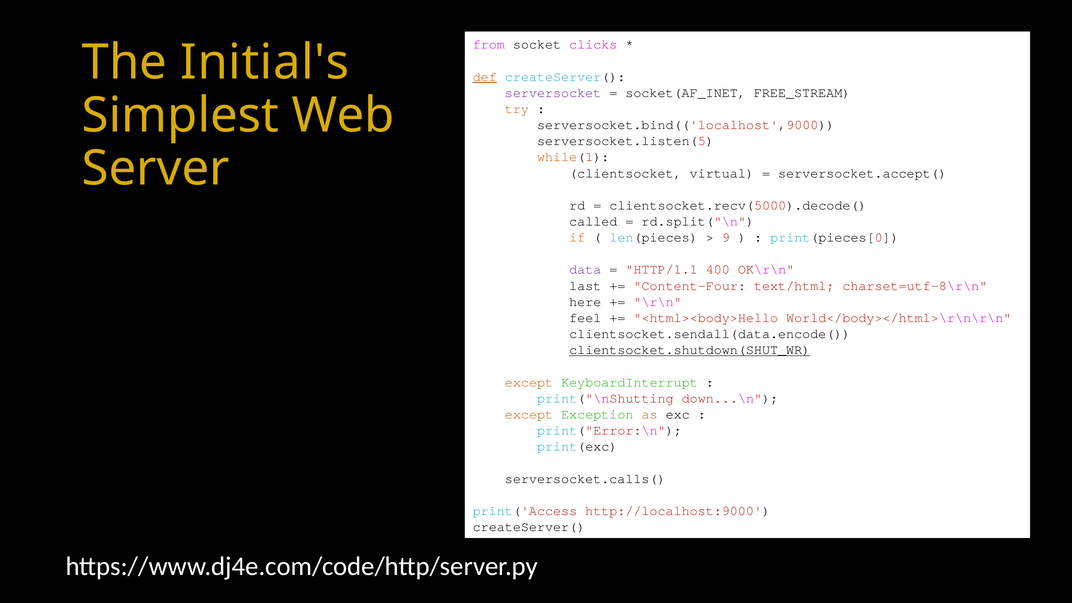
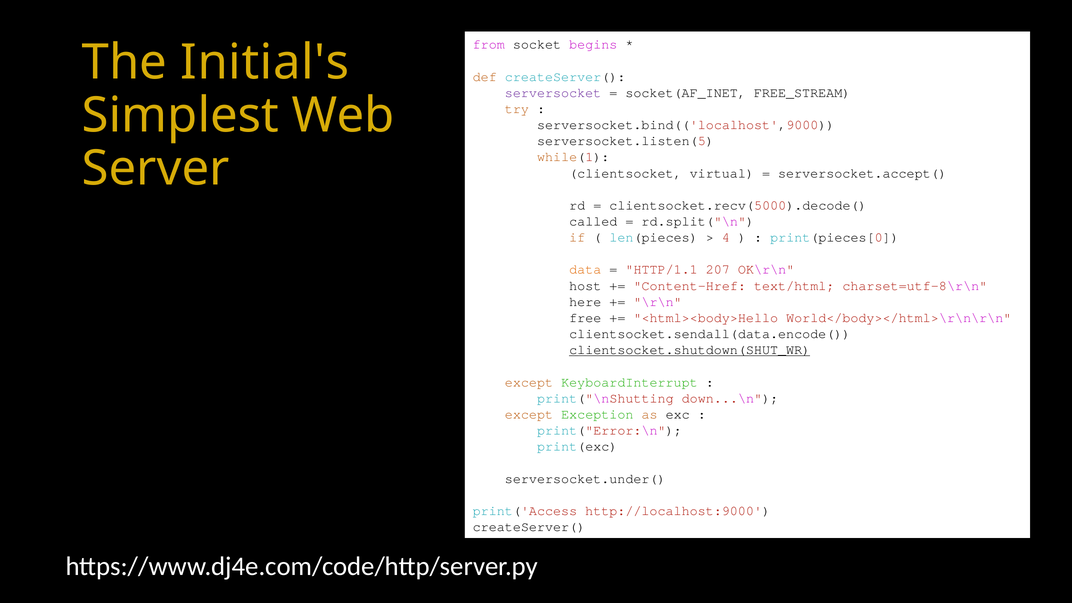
clicks: clicks -> begins
def underline: present -> none
9: 9 -> 4
data colour: purple -> orange
400: 400 -> 207
last: last -> host
Content-Four: Content-Four -> Content-Href
feel: feel -> free
serversocket.calls(: serversocket.calls( -> serversocket.under(
